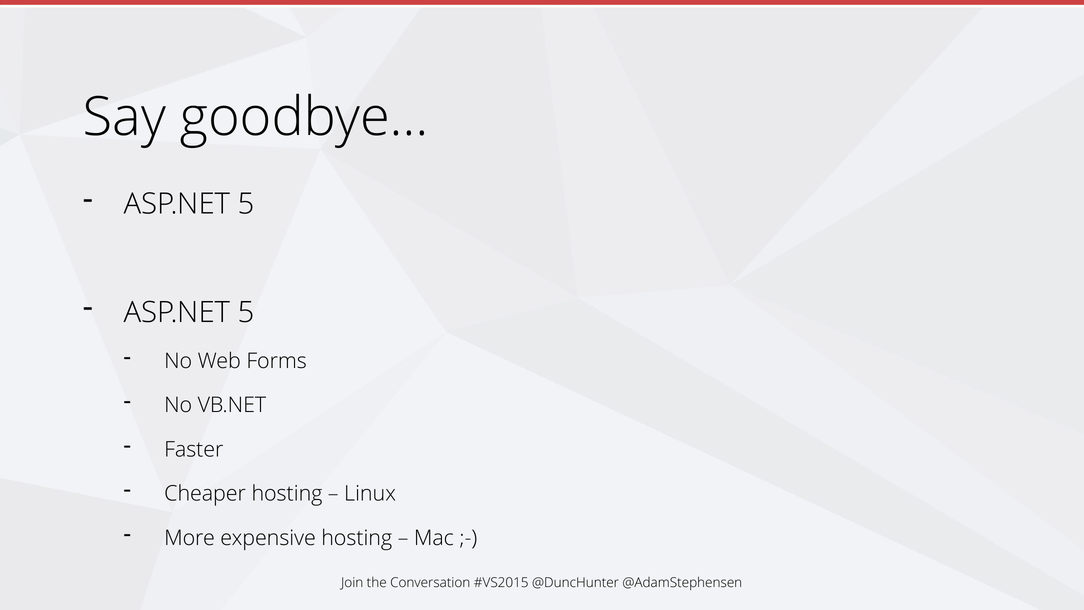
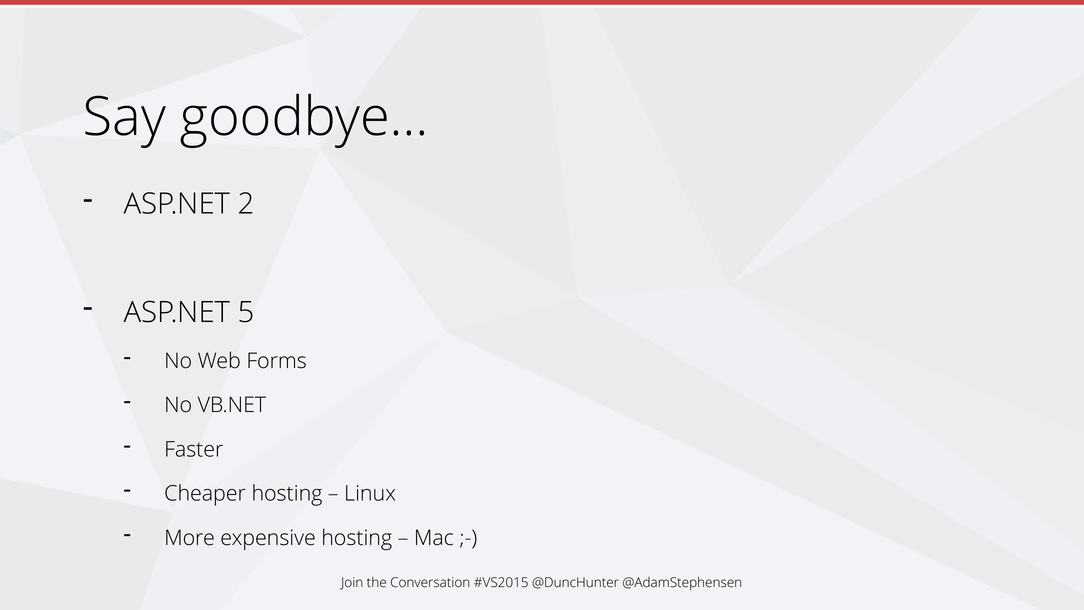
5 at (246, 204): 5 -> 2
